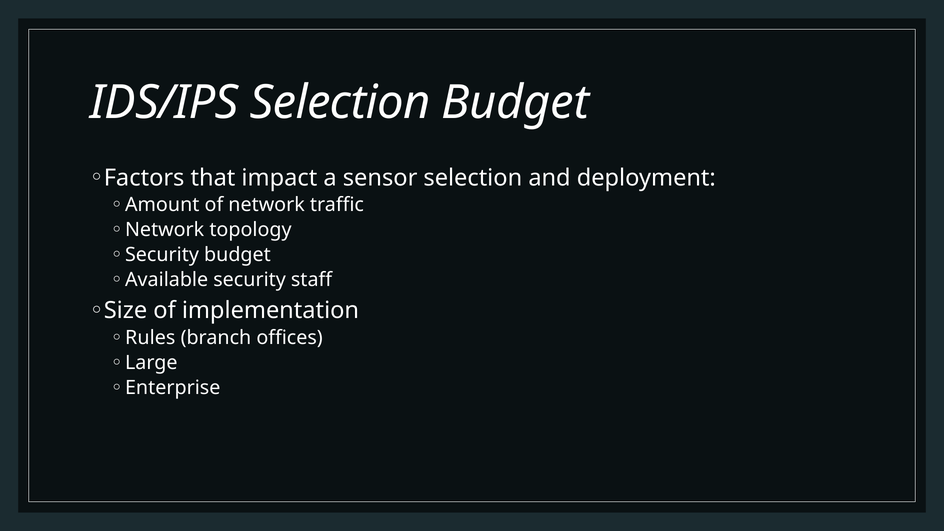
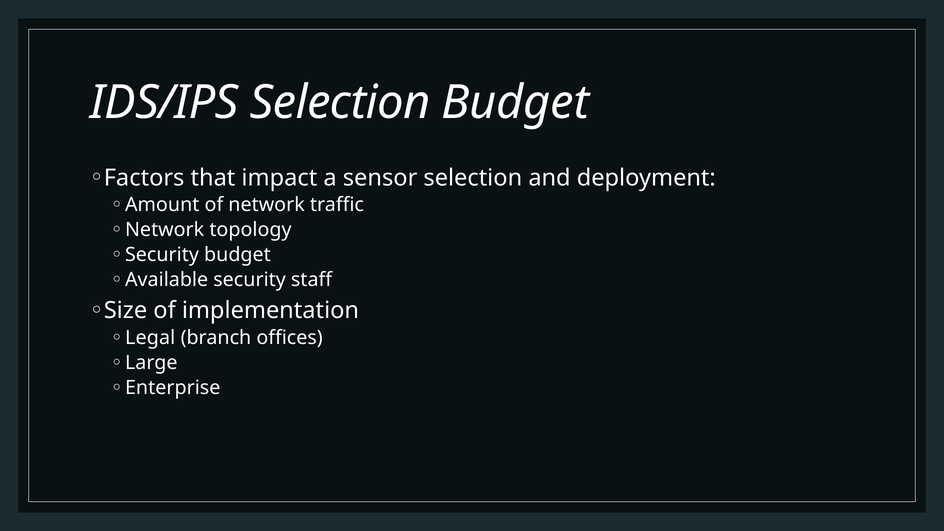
Rules: Rules -> Legal
